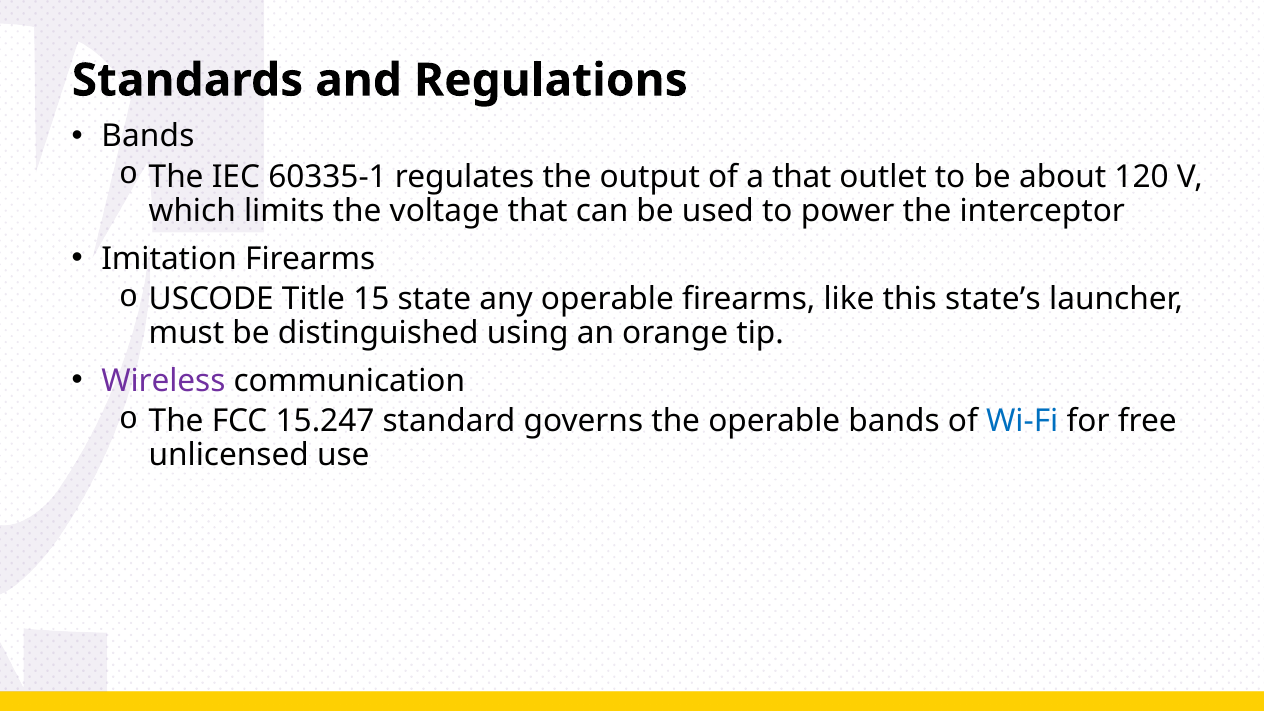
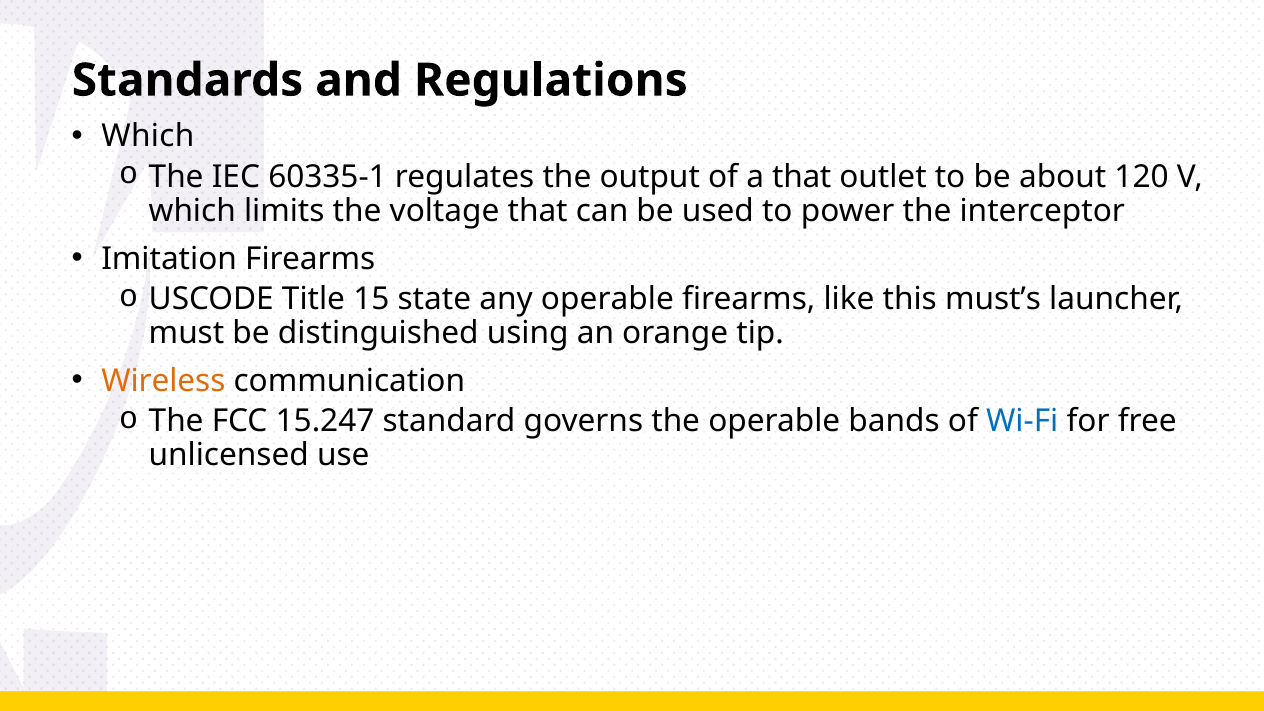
Bands at (148, 137): Bands -> Which
state’s: state’s -> must’s
Wireless colour: purple -> orange
